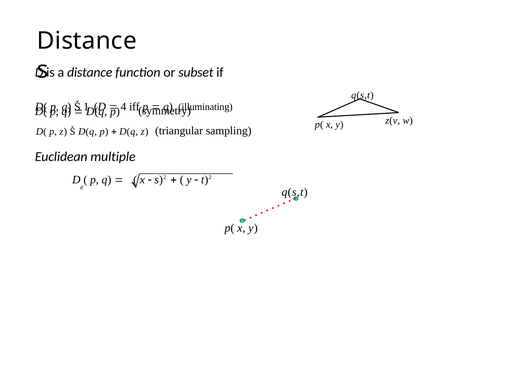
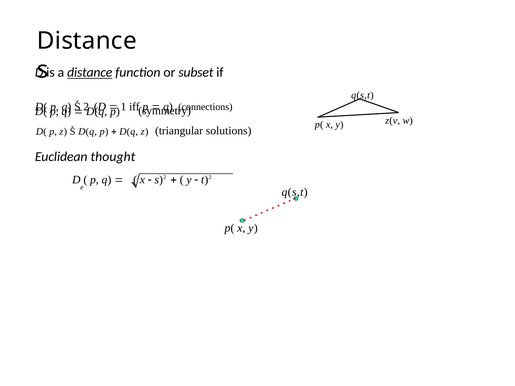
distance at (90, 73) underline: none -> present
1: 1 -> 2
4: 4 -> 1
illuminating: illuminating -> connections
sampling: sampling -> solutions
multiple: multiple -> thought
